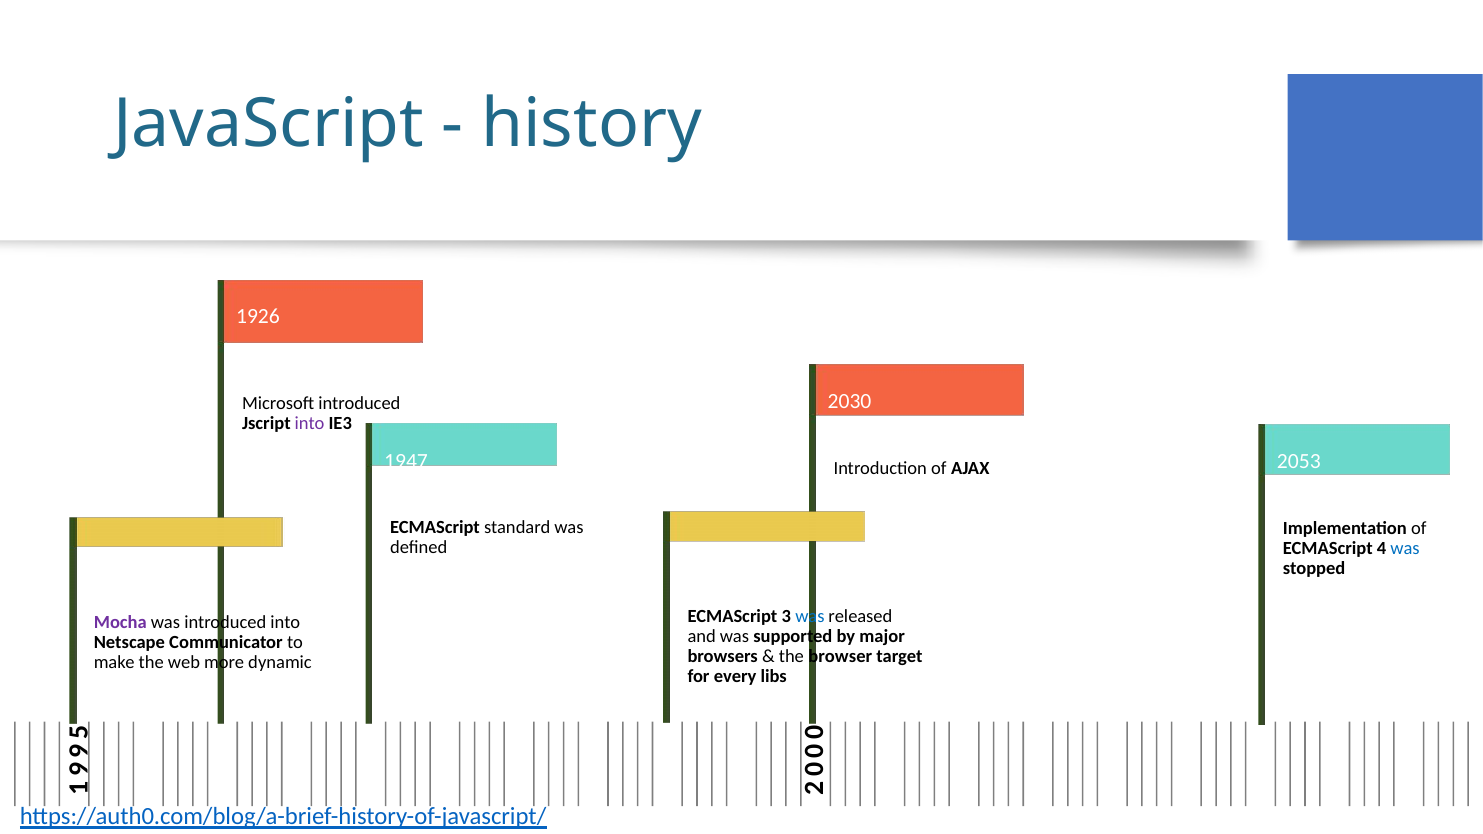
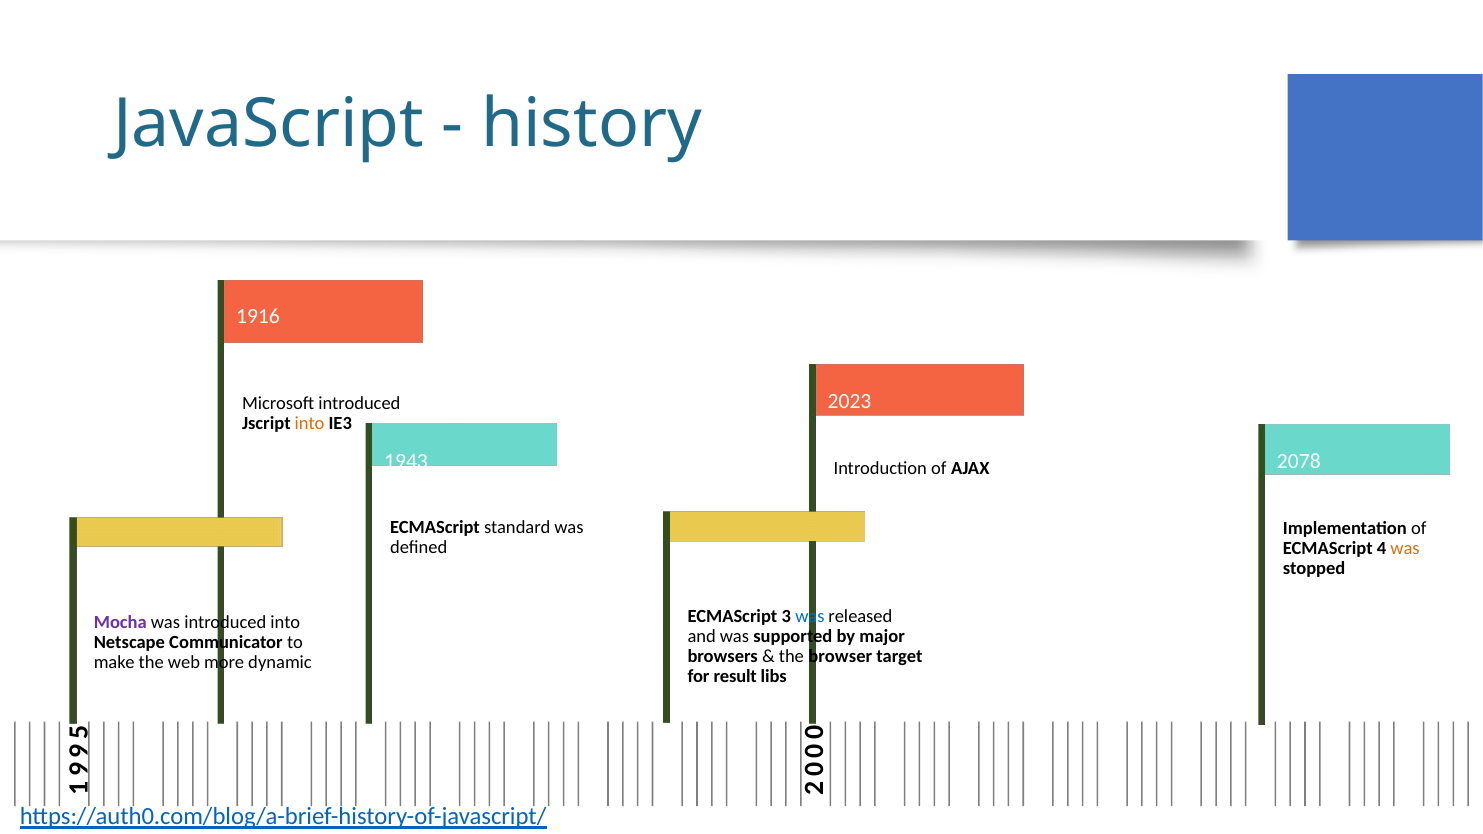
1926: 1926 -> 1916
2030: 2030 -> 2023
into at (310, 423) colour: purple -> orange
1947: 1947 -> 1943
2053: 2053 -> 2078
was at (1405, 548) colour: blue -> orange
every: every -> result
